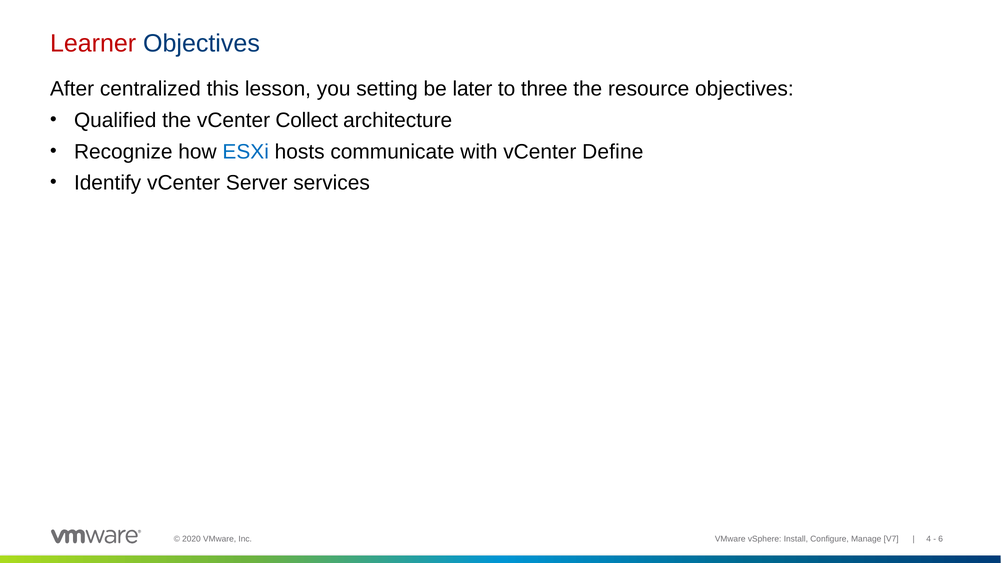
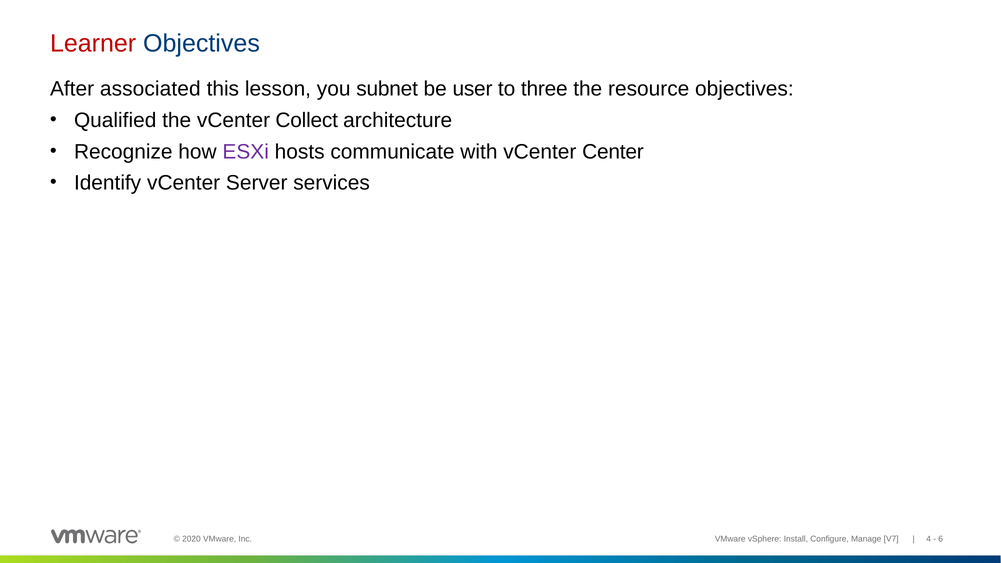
centralized: centralized -> associated
setting: setting -> subnet
later: later -> user
ESXi colour: blue -> purple
Define: Define -> Center
